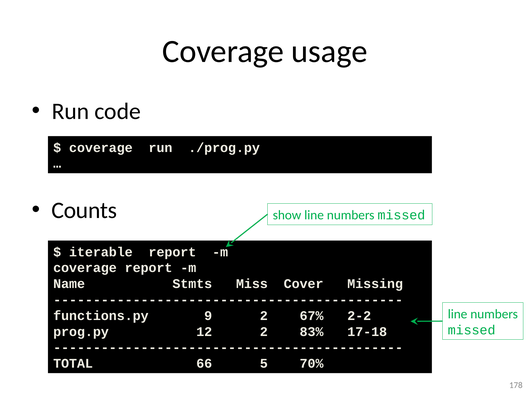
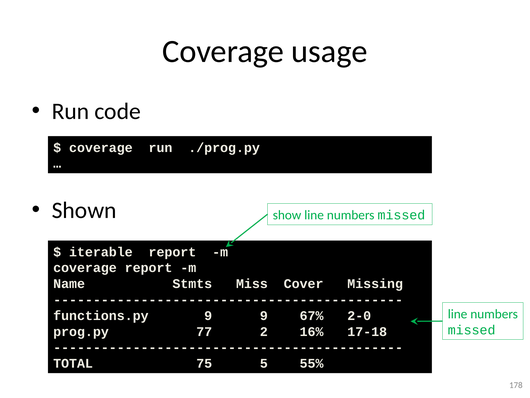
Counts: Counts -> Shown
9 2: 2 -> 9
2-2: 2-2 -> 2-0
12: 12 -> 77
83%: 83% -> 16%
66: 66 -> 75
70%: 70% -> 55%
